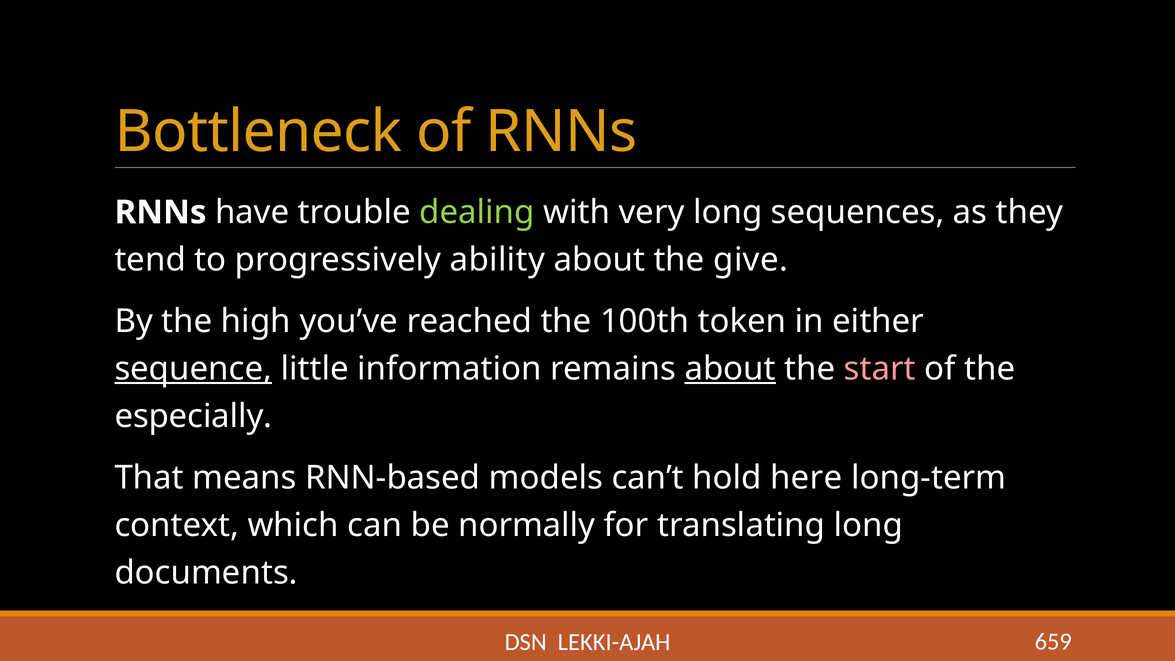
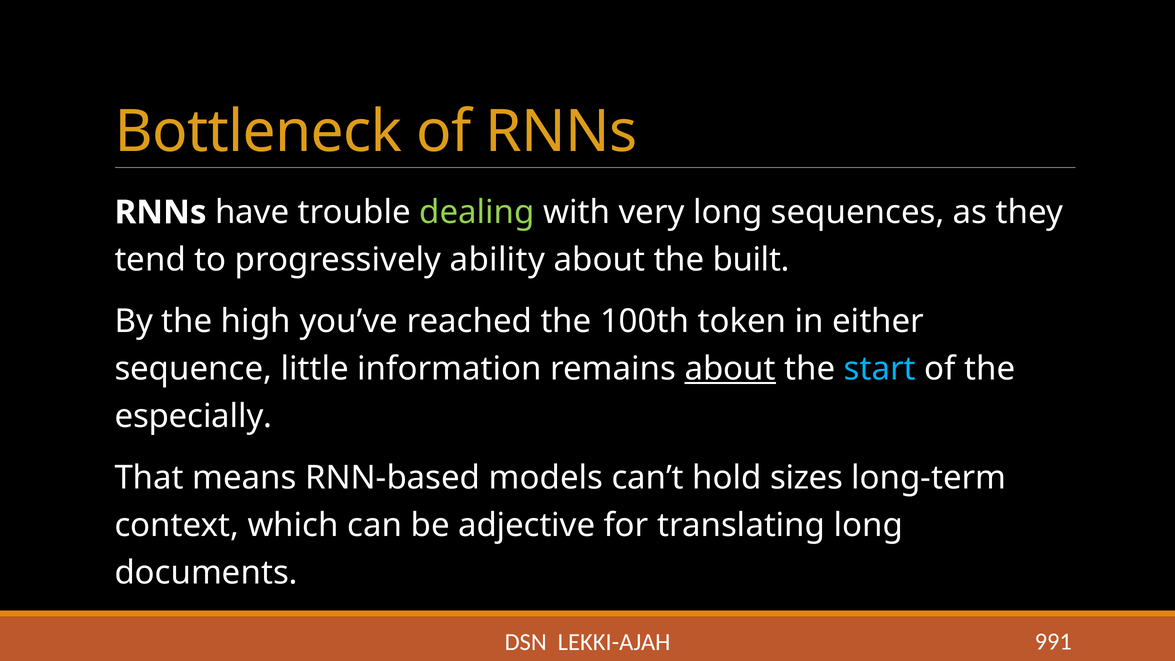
give: give -> built
sequence underline: present -> none
start colour: pink -> light blue
here: here -> sizes
normally: normally -> adjective
659: 659 -> 991
